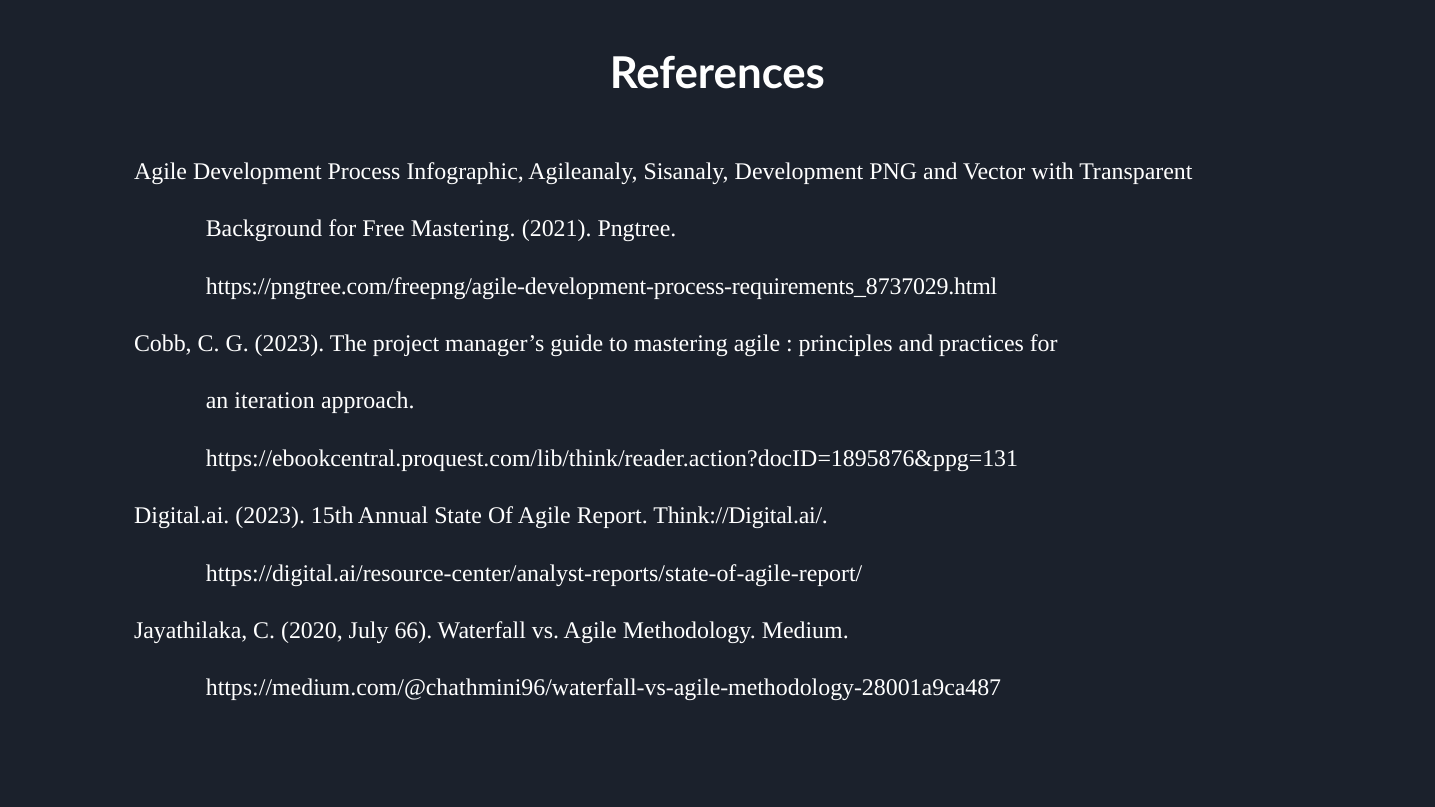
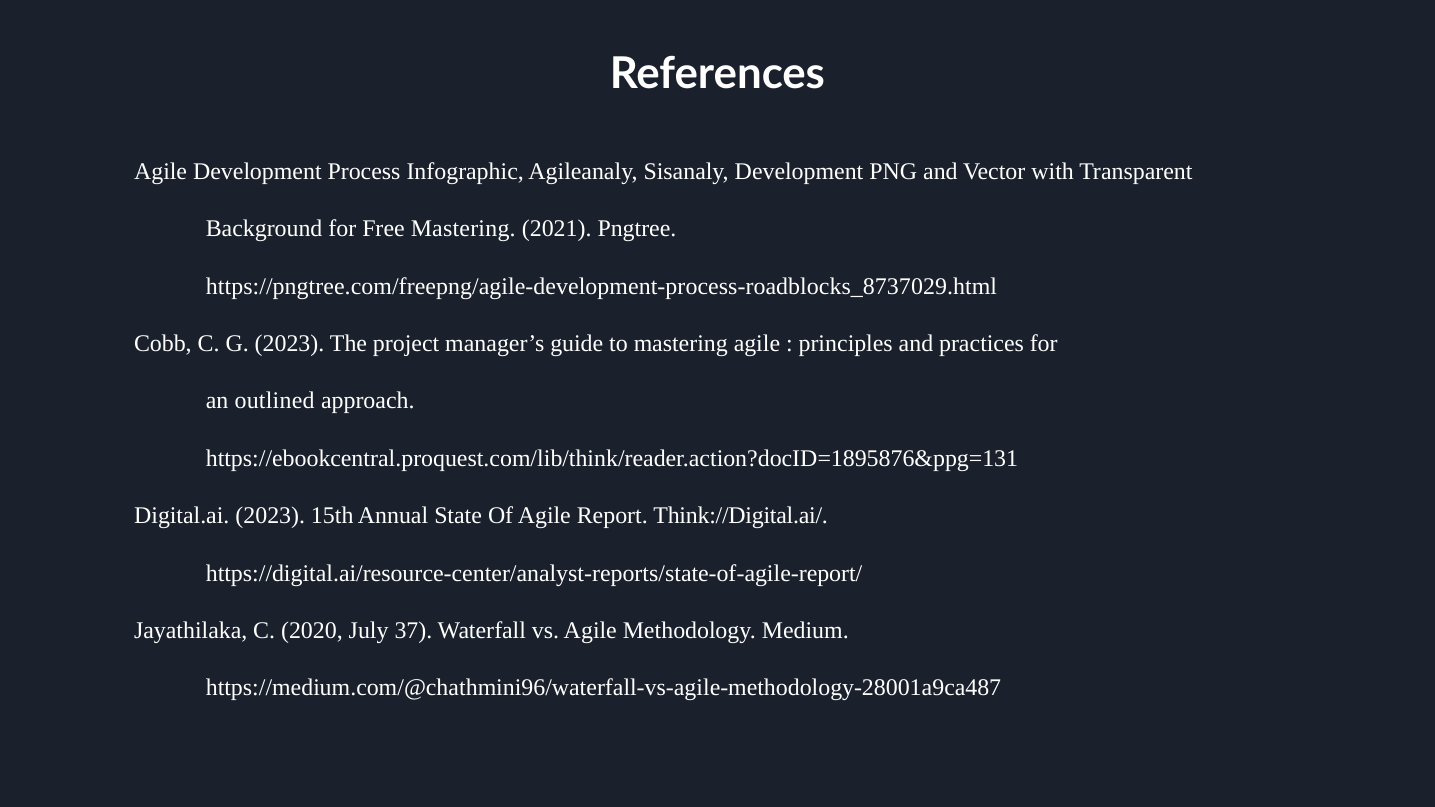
https://pngtree.com/freepng/agile-development-process-requirements_8737029.html: https://pngtree.com/freepng/agile-development-process-requirements_8737029.html -> https://pngtree.com/freepng/agile-development-process-roadblocks_8737029.html
iteration: iteration -> outlined
66: 66 -> 37
